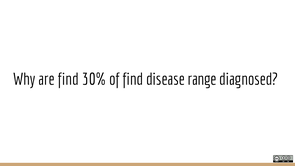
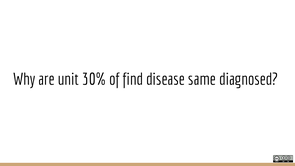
are find: find -> unit
range: range -> same
